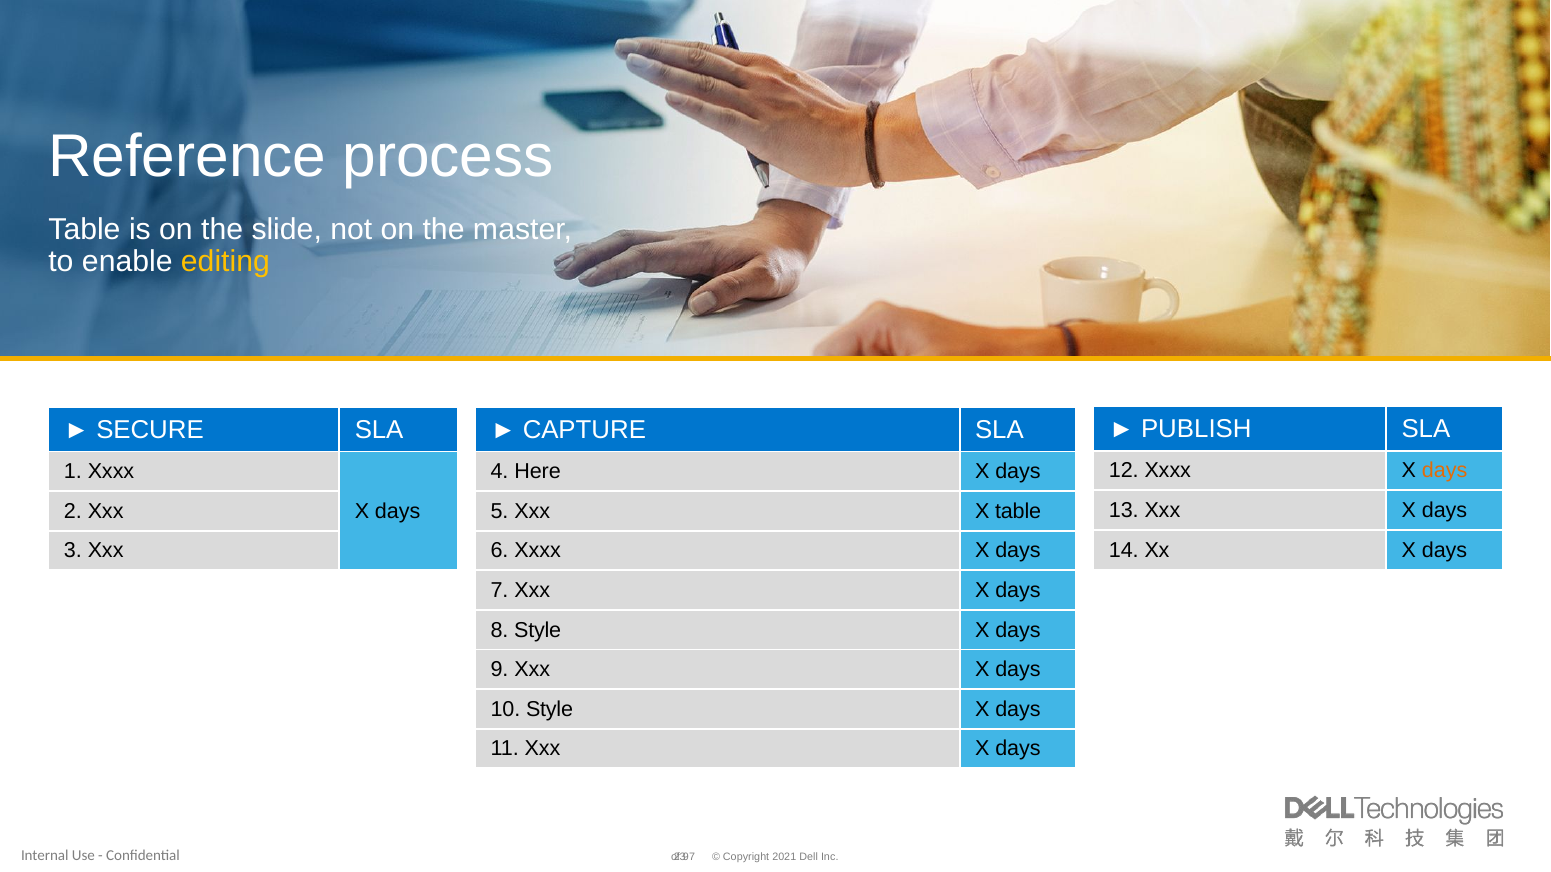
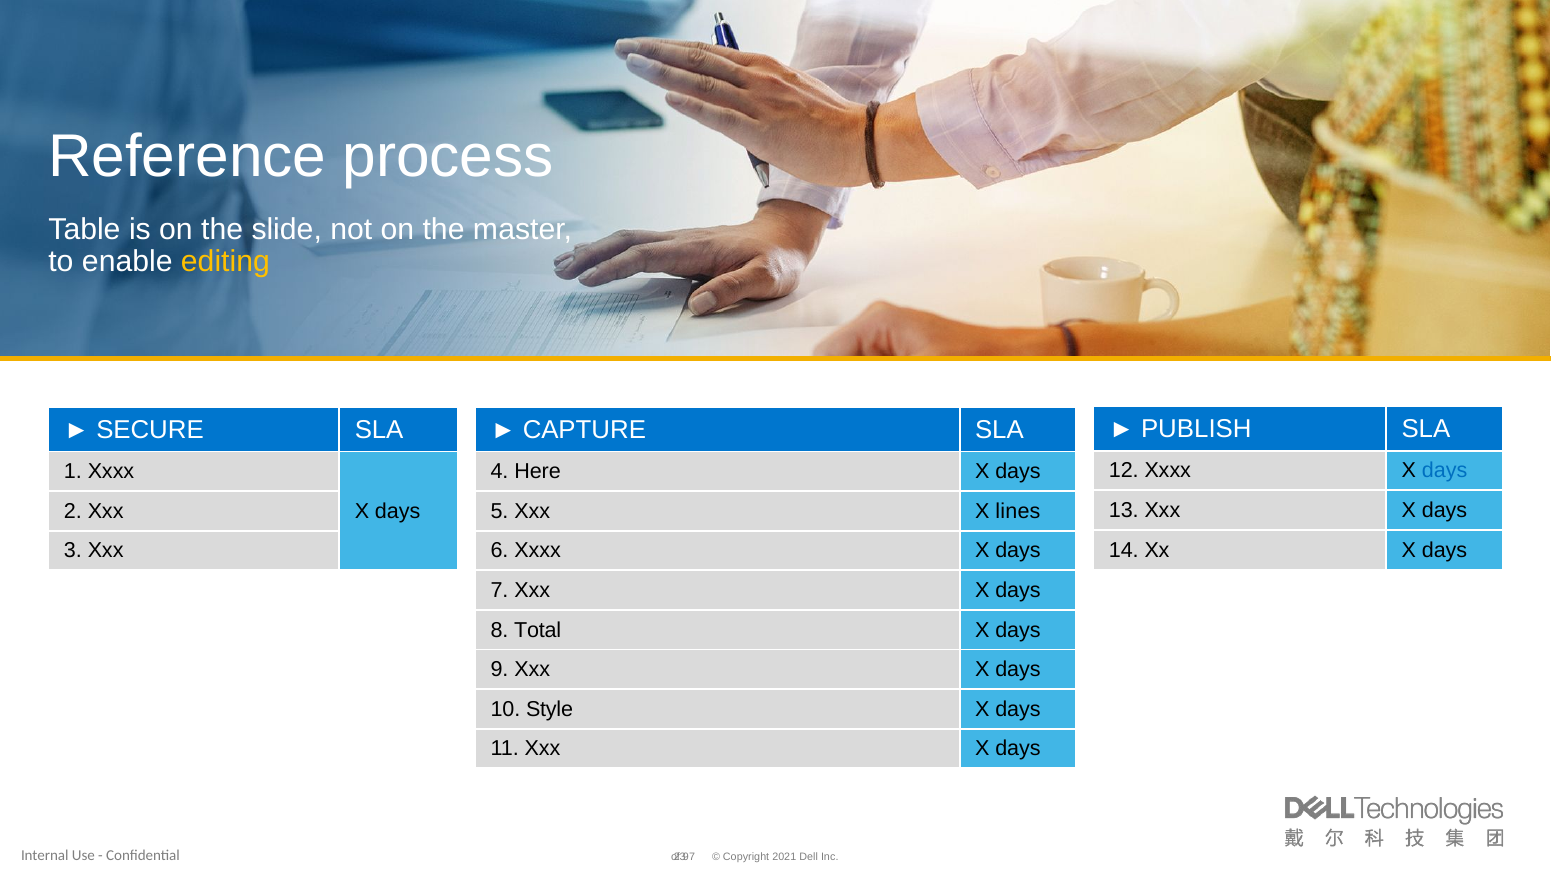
days at (1445, 471) colour: orange -> blue
X table: table -> lines
8 Style: Style -> Total
